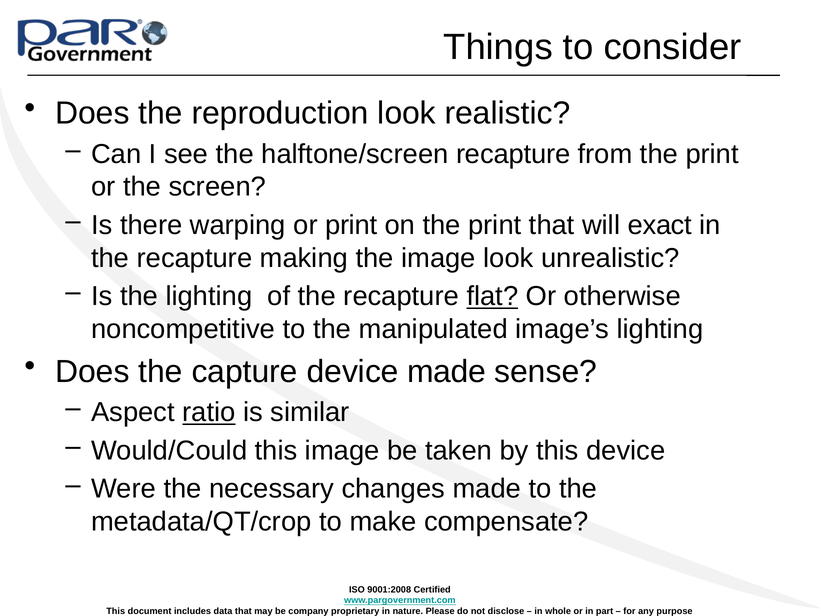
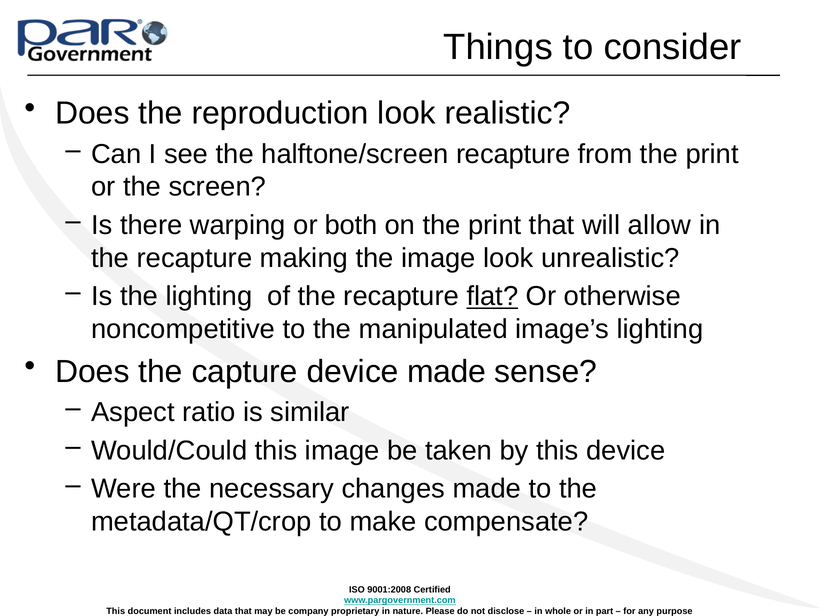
or print: print -> both
exact: exact -> allow
ratio underline: present -> none
